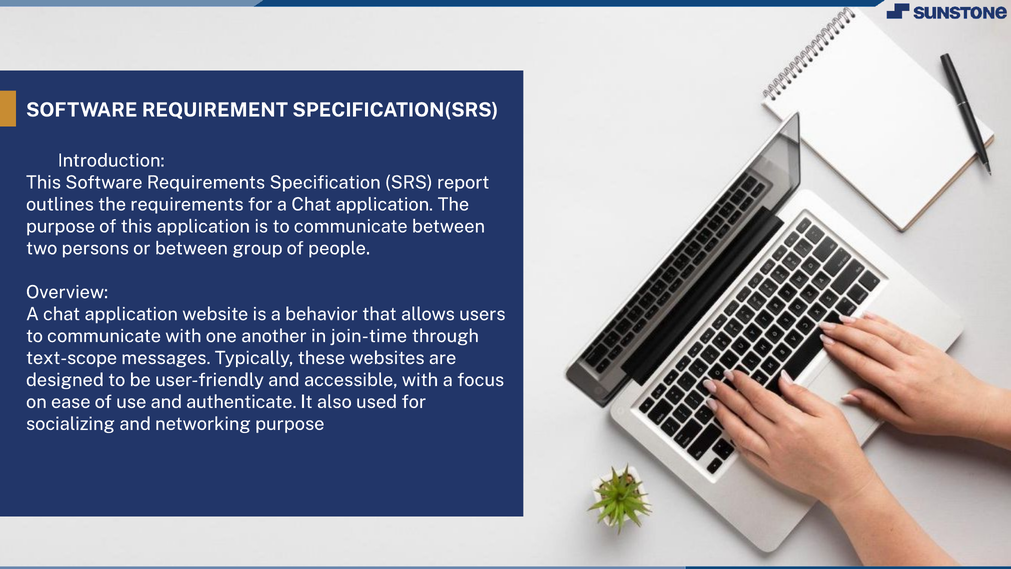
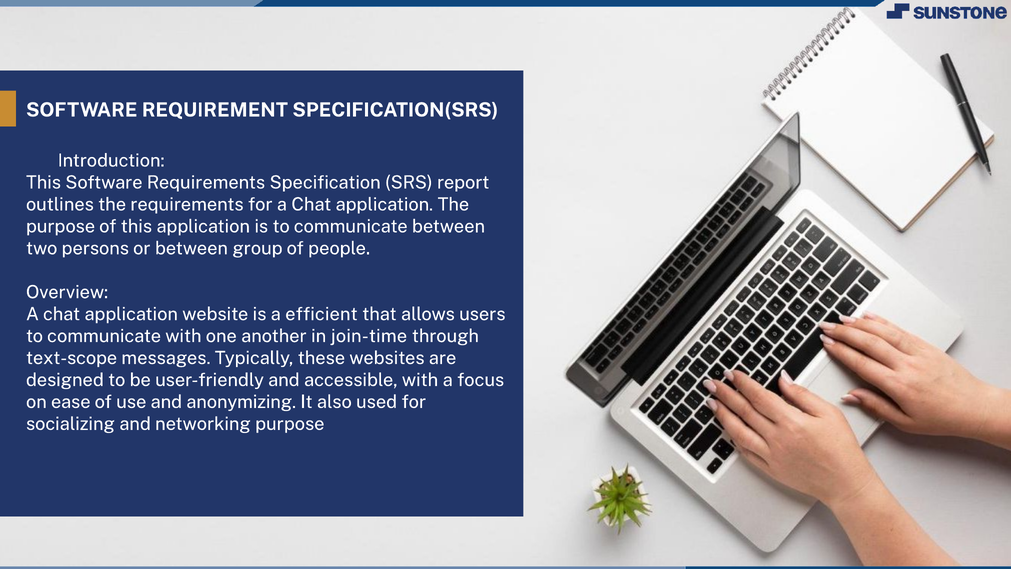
behavior: behavior -> efficient
authenticate: authenticate -> anonymizing
